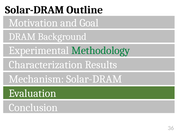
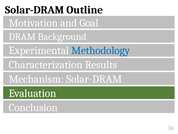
Methodology colour: green -> blue
